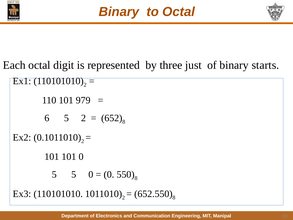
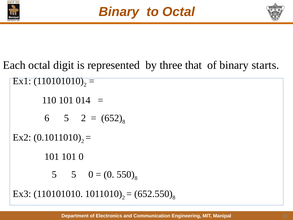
just: just -> that
979: 979 -> 014
